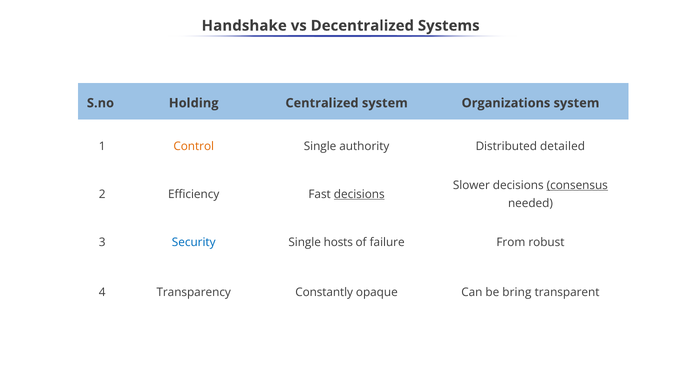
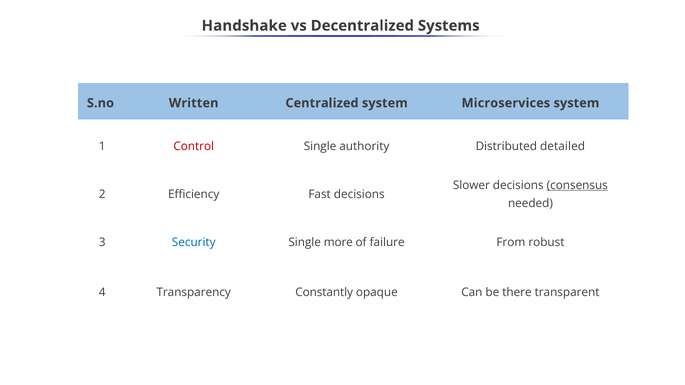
Holding: Holding -> Written
Organizations: Organizations -> Microservices
Control colour: orange -> red
decisions at (359, 194) underline: present -> none
hosts: hosts -> more
bring: bring -> there
